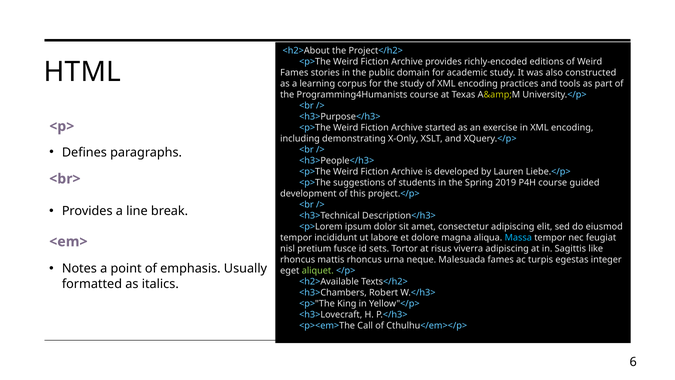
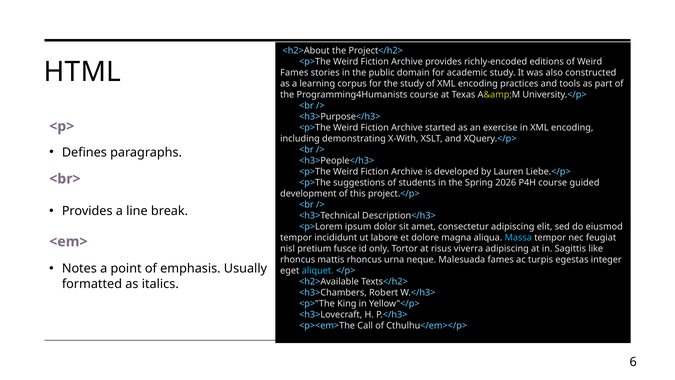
X-Only: X-Only -> X-With
2019: 2019 -> 2026
sets: sets -> only
aliquet colour: light green -> light blue
